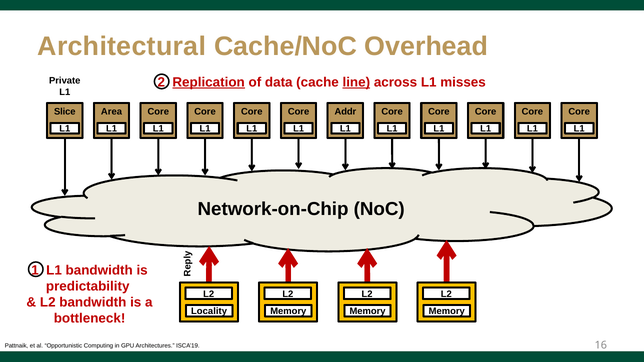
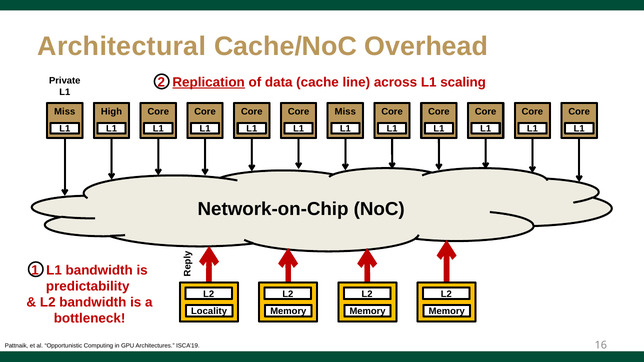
line underline: present -> none
misses: misses -> scaling
Slice at (65, 112): Slice -> Miss
Area at (111, 112): Area -> High
Addr at (345, 112): Addr -> Miss
